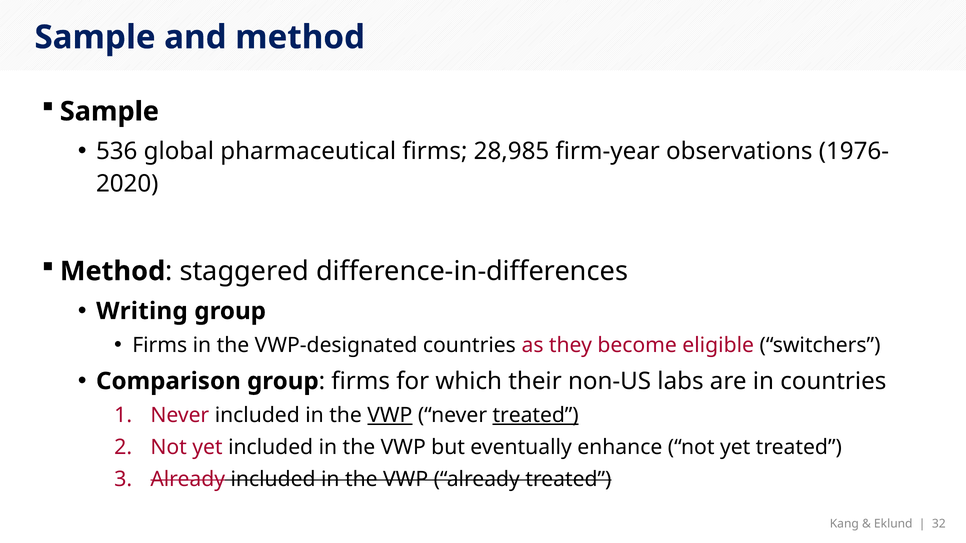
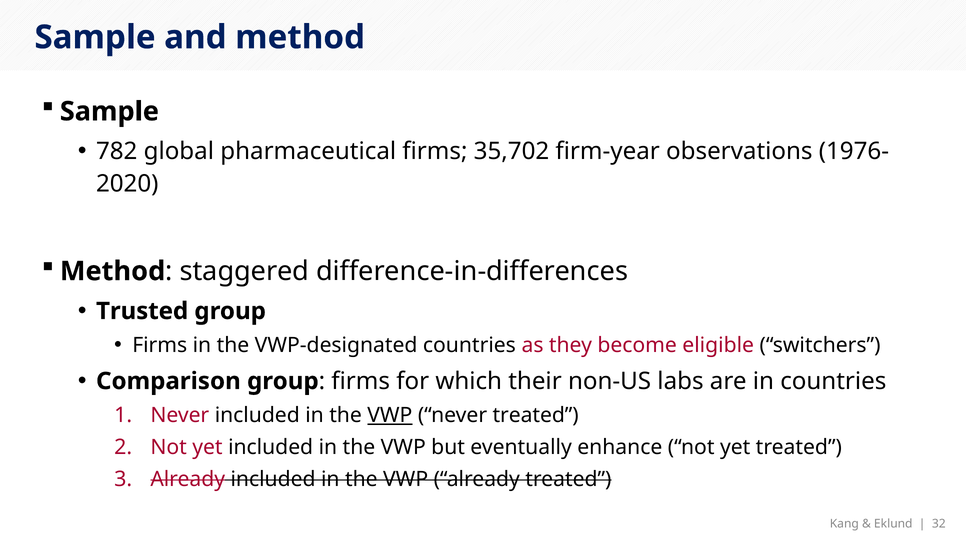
536: 536 -> 782
28,985: 28,985 -> 35,702
Writing: Writing -> Trusted
treated at (536, 415) underline: present -> none
